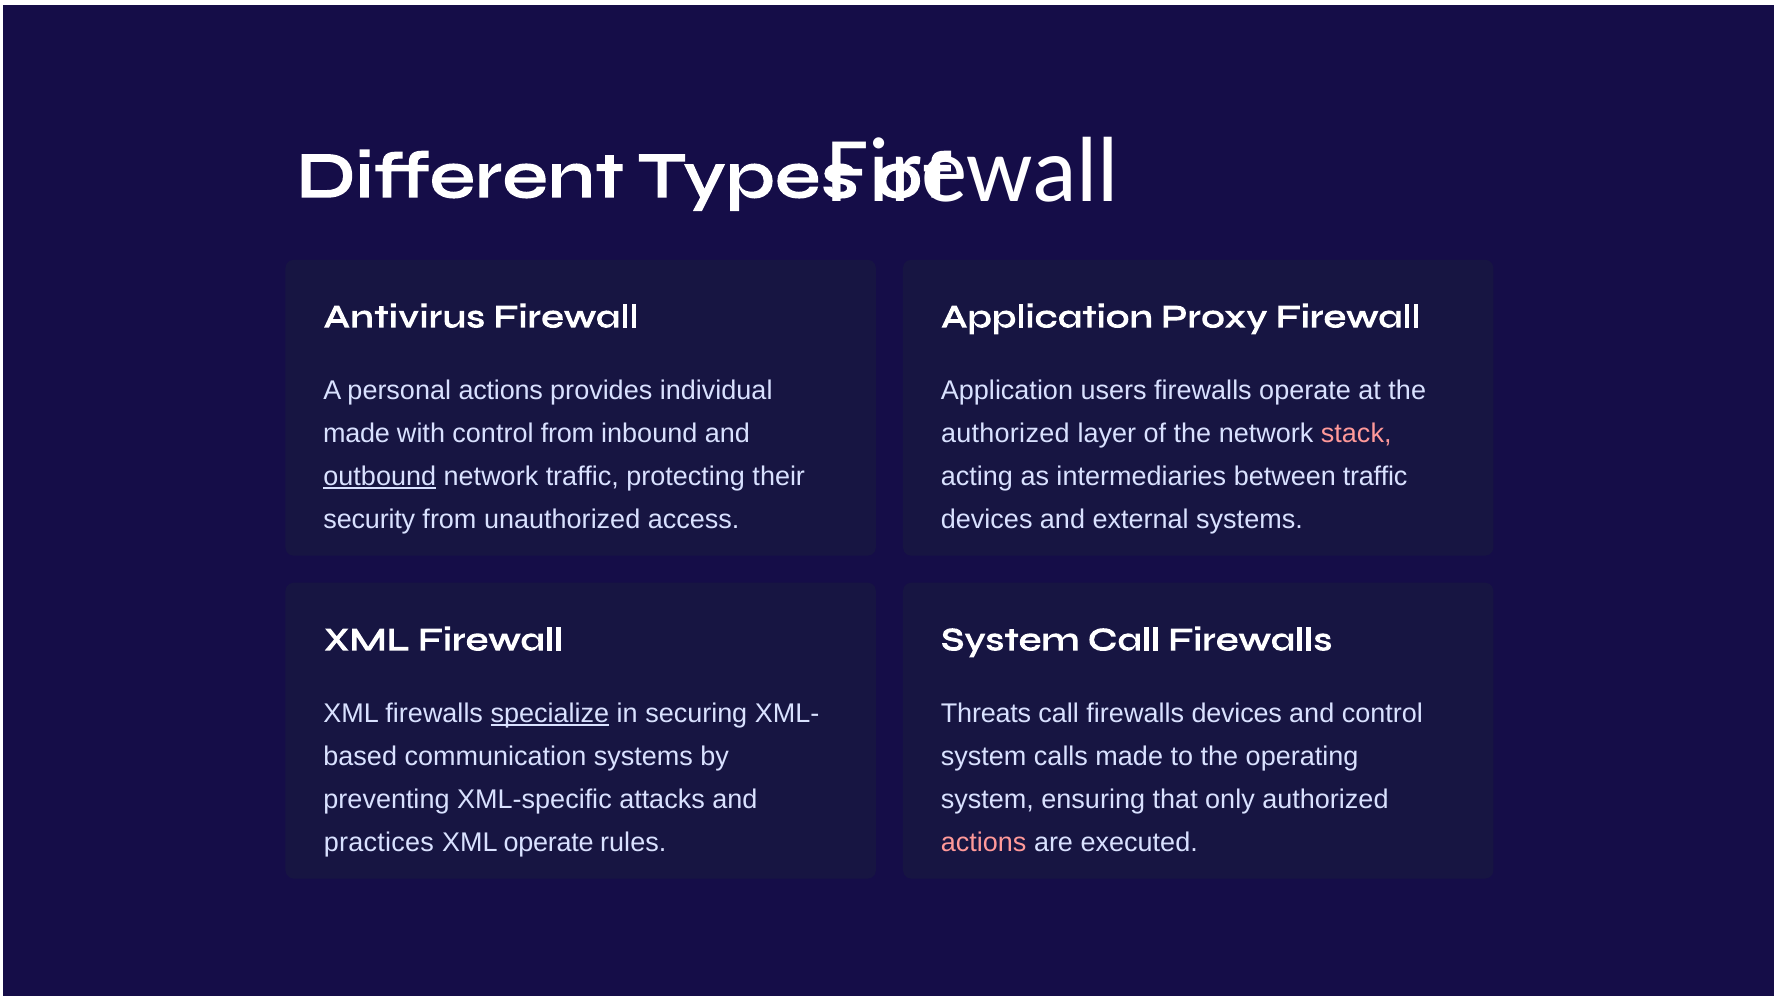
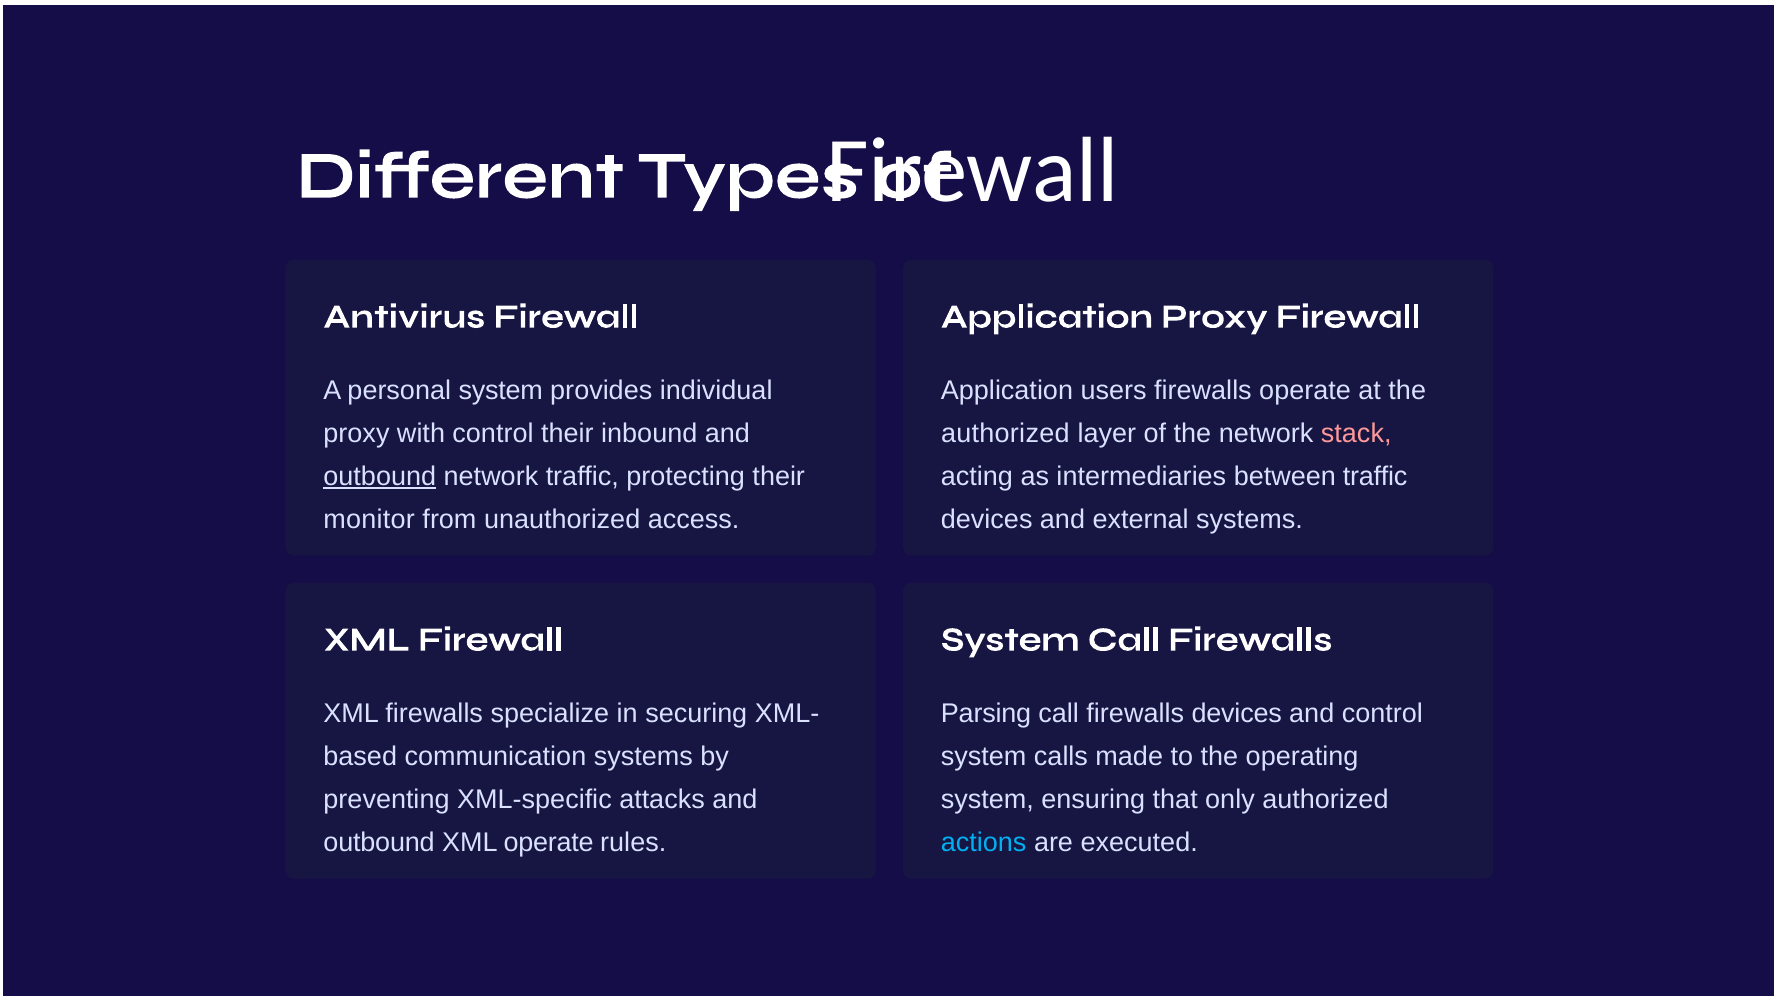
personal actions: actions -> system
made at (357, 434): made -> proxy
control from: from -> their
security: security -> monitor
specialize underline: present -> none
Threats: Threats -> Parsing
practices at (379, 843): practices -> outbound
actions at (984, 843) colour: pink -> light blue
